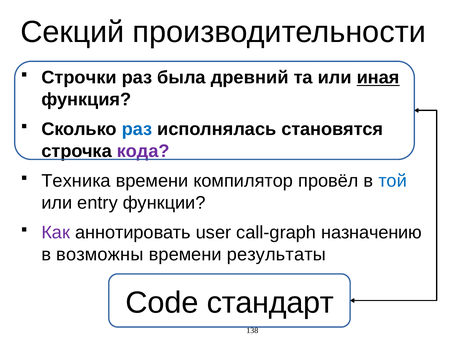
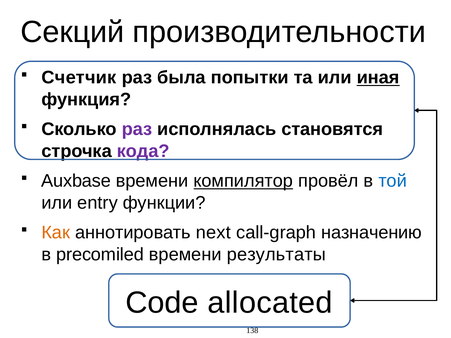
Строчки: Строчки -> Счетчик
древний: древний -> попытки
раз at (137, 129) colour: blue -> purple
Техника: Техника -> Auxbase
компилятор underline: none -> present
Как colour: purple -> orange
user: user -> next
возможны: возможны -> precomiled
стандарт: стандарт -> allocated
